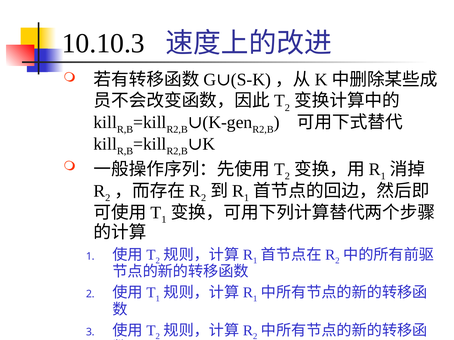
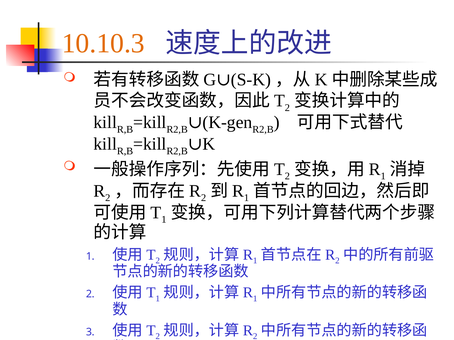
10.10.3 colour: black -> orange
